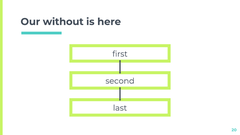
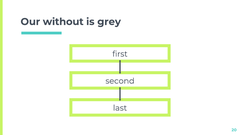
here: here -> grey
